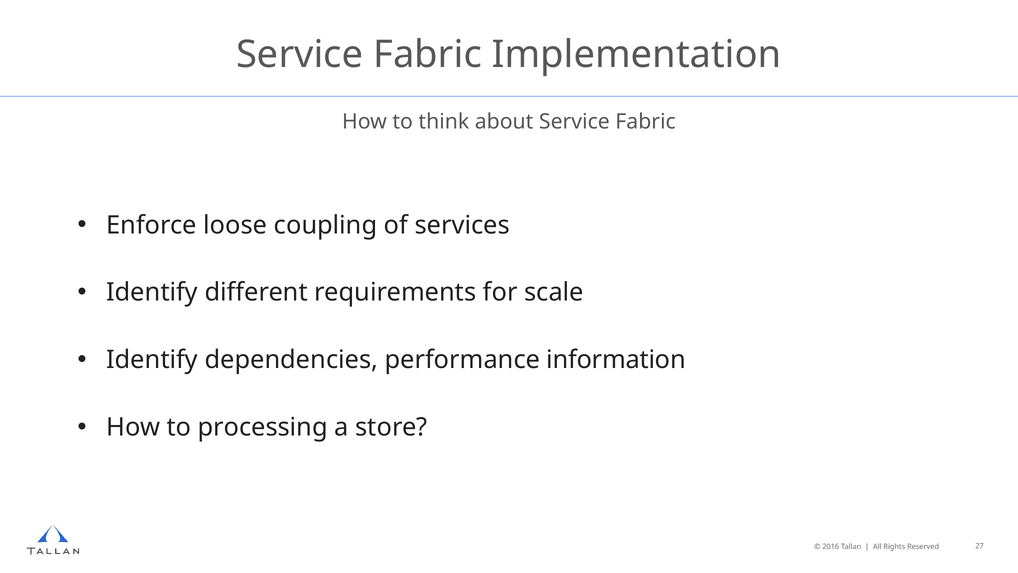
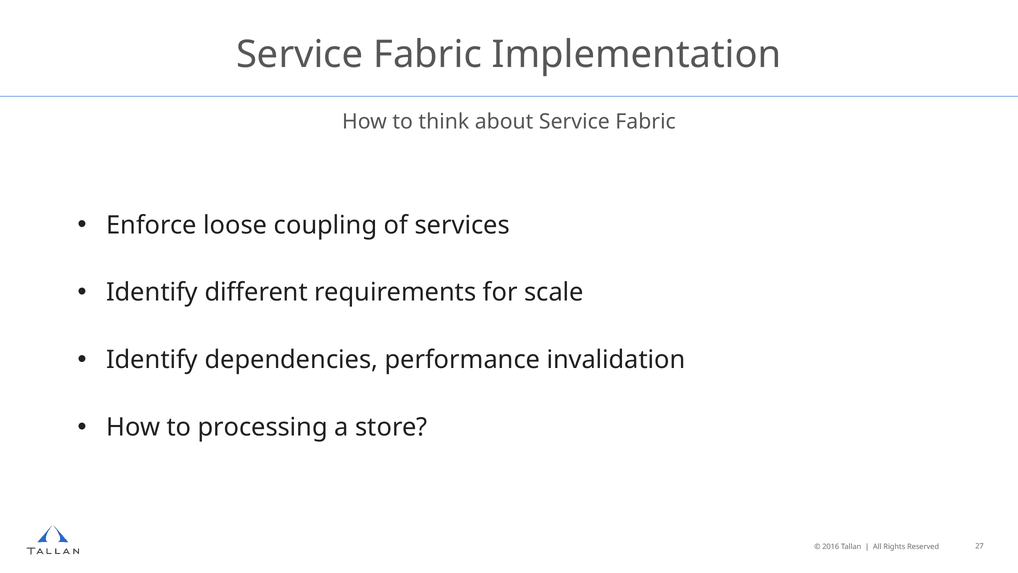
information: information -> invalidation
